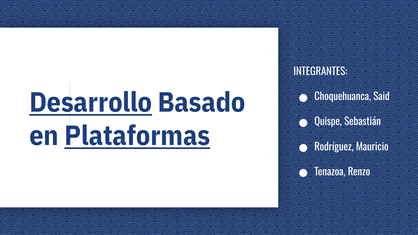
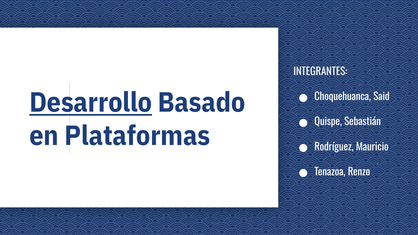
Plataformas underline: present -> none
